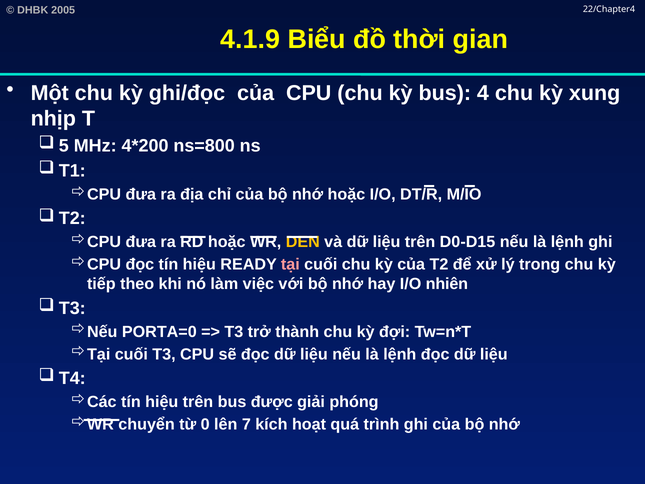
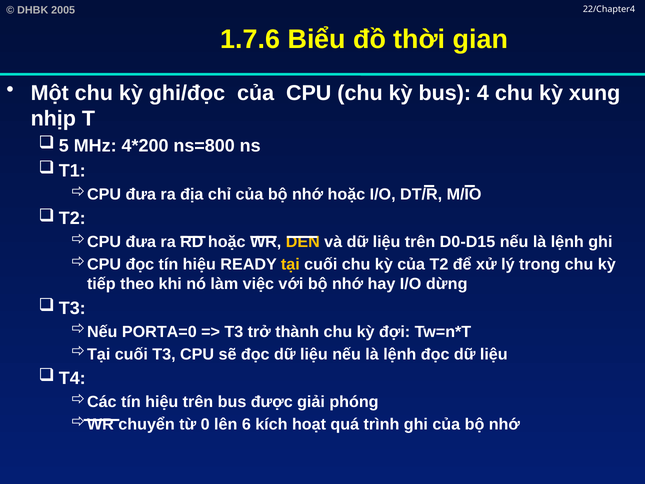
4.1.9: 4.1.9 -> 1.7.6
tại colour: pink -> yellow
nhiên: nhiên -> dừng
7: 7 -> 6
